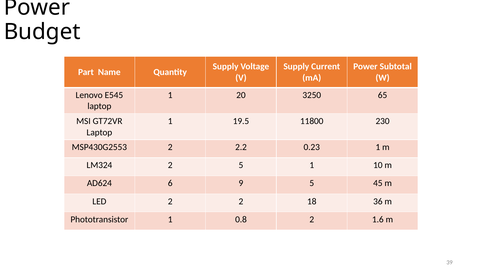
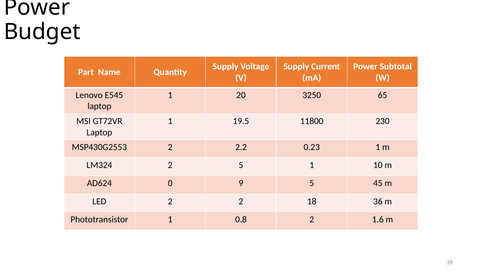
6: 6 -> 0
